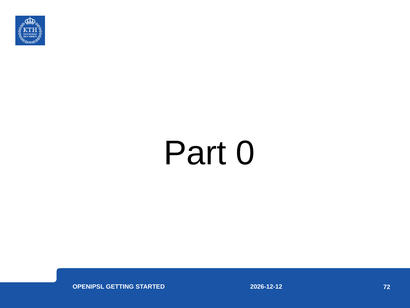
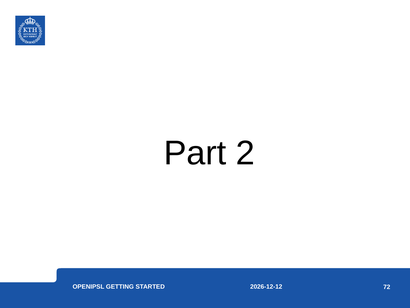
0: 0 -> 2
